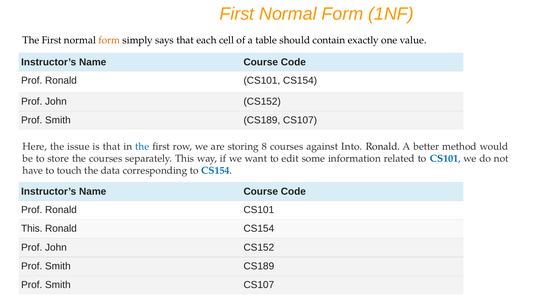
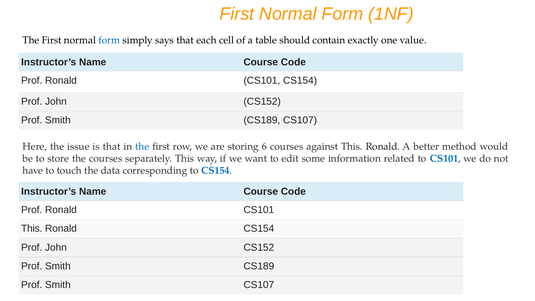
form at (109, 40) colour: orange -> blue
8: 8 -> 6
against Into: Into -> This
